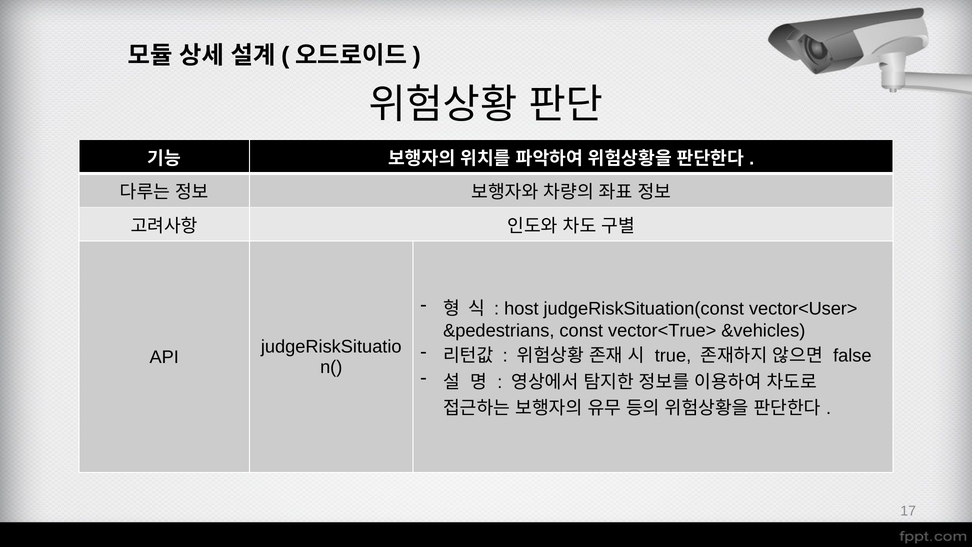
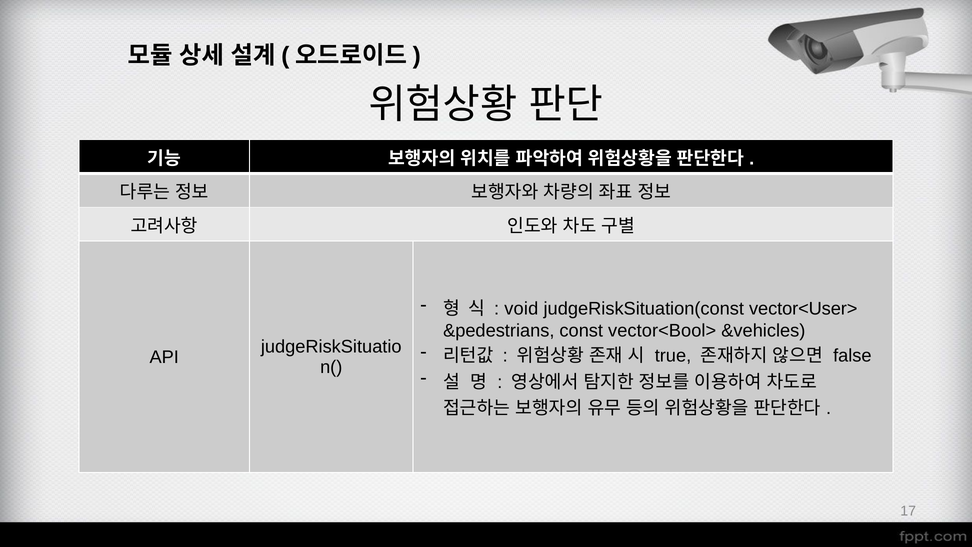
host: host -> void
vector<True>: vector<True> -> vector<Bool>
